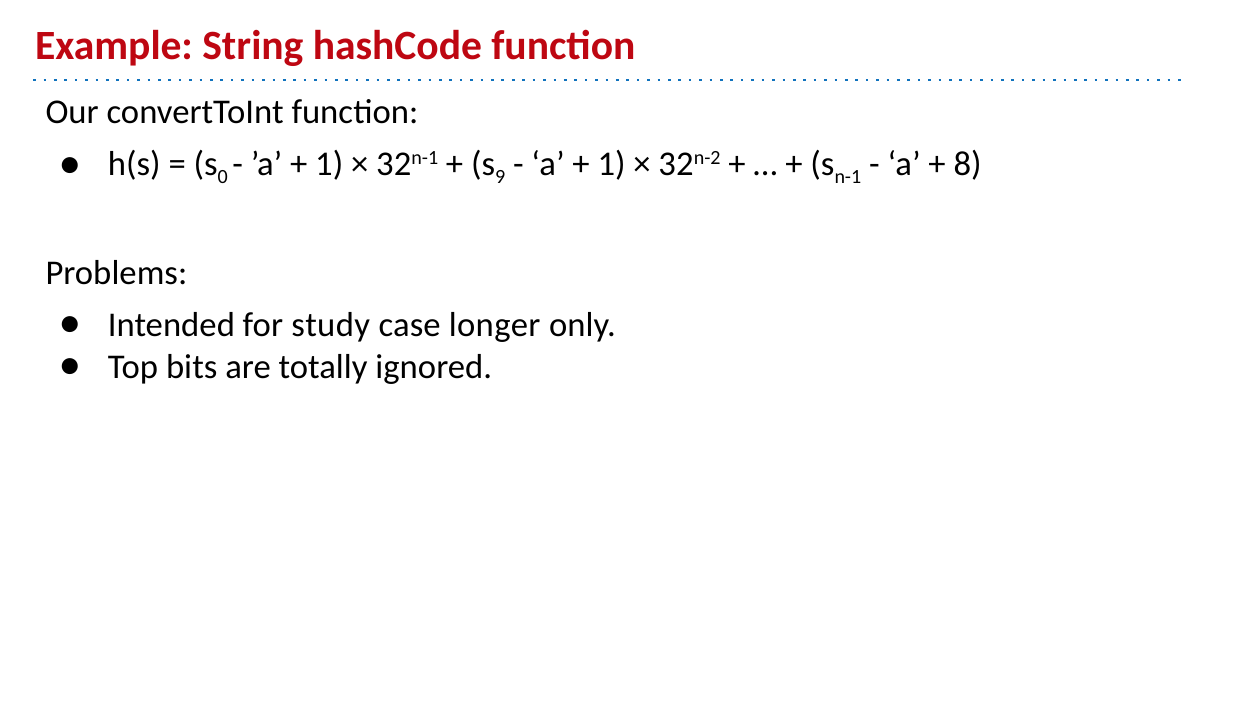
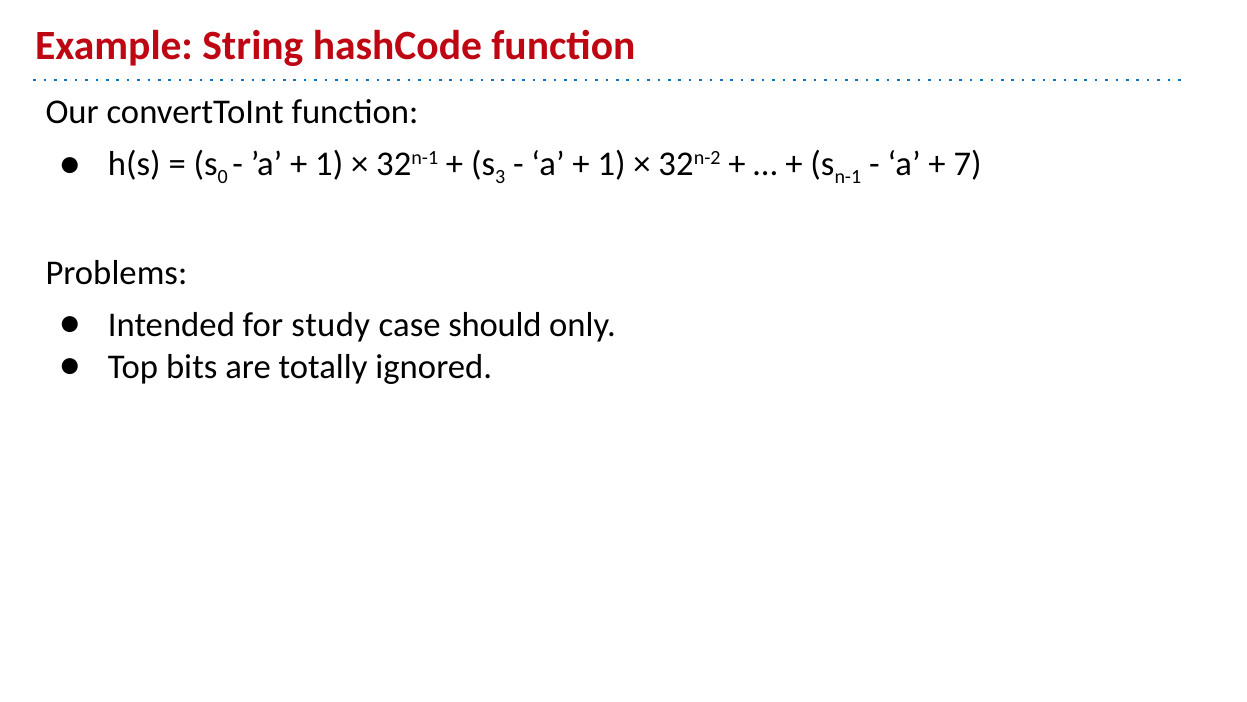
9: 9 -> 3
8: 8 -> 7
longer: longer -> should
